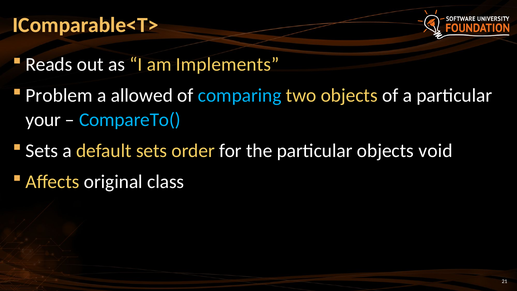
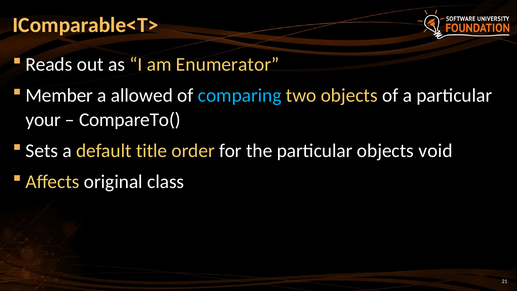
Implements: Implements -> Enumerator
Problem: Problem -> Member
CompareTo( colour: light blue -> white
default sets: sets -> title
